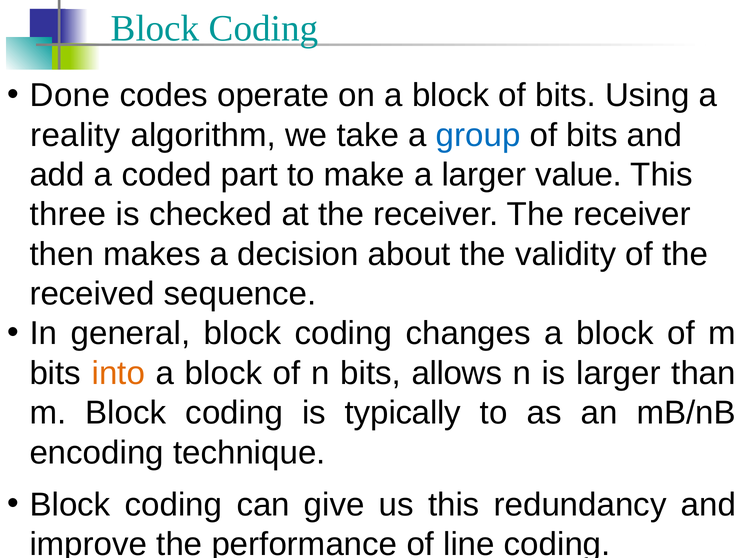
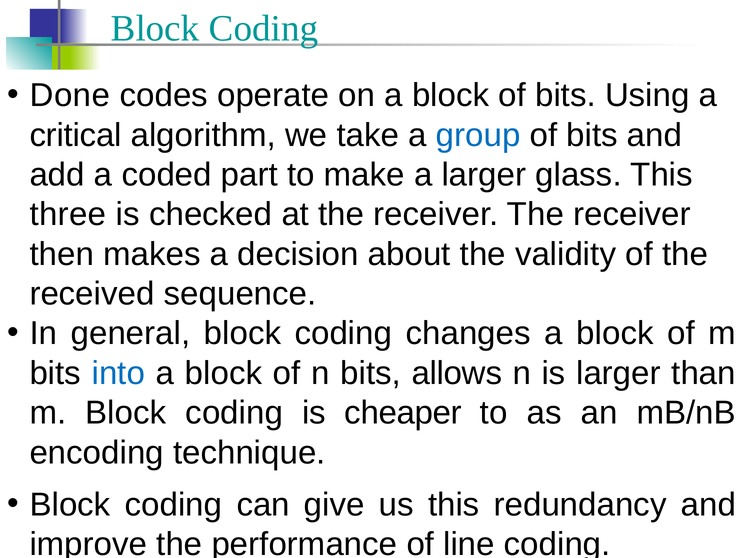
reality: reality -> critical
value: value -> glass
into colour: orange -> blue
typically: typically -> cheaper
